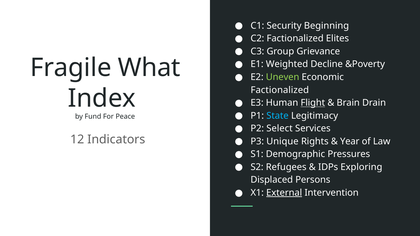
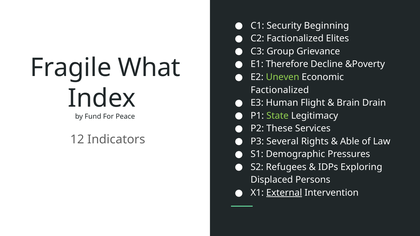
Weighted: Weighted -> Therefore
Flight underline: present -> none
State colour: light blue -> light green
Select: Select -> These
Unique: Unique -> Several
Year: Year -> Able
